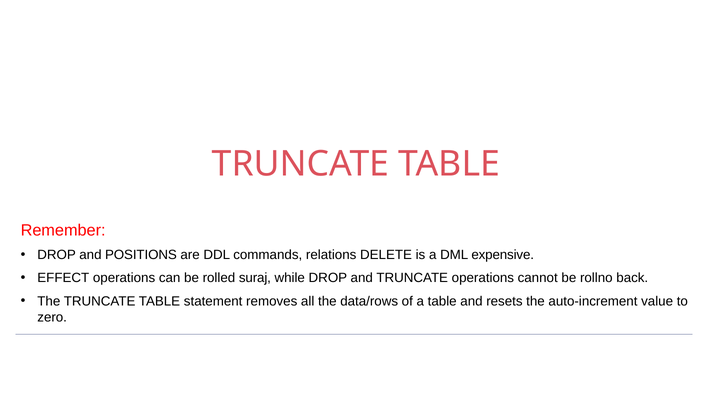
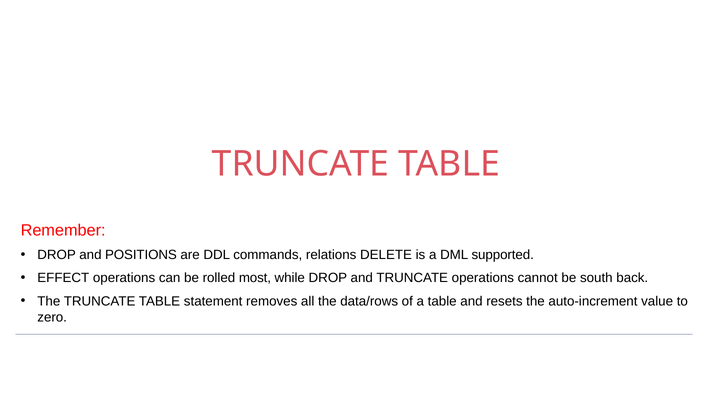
expensive: expensive -> supported
suraj: suraj -> most
rollno: rollno -> south
